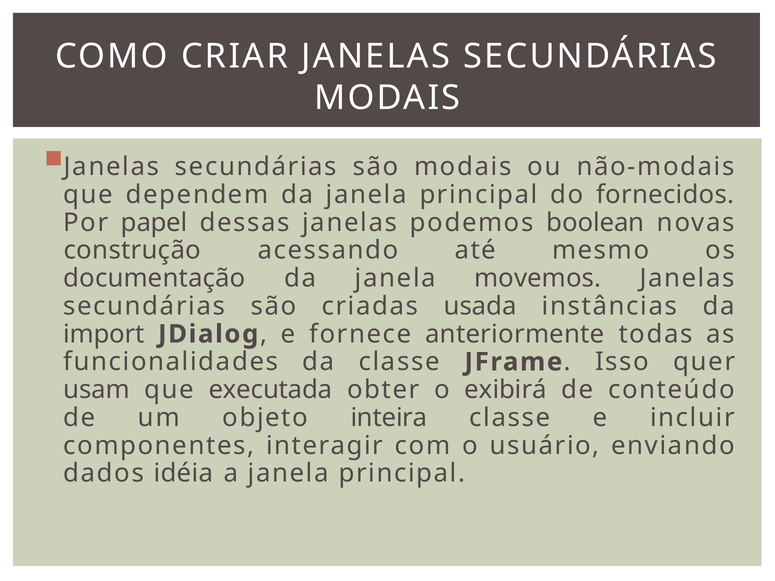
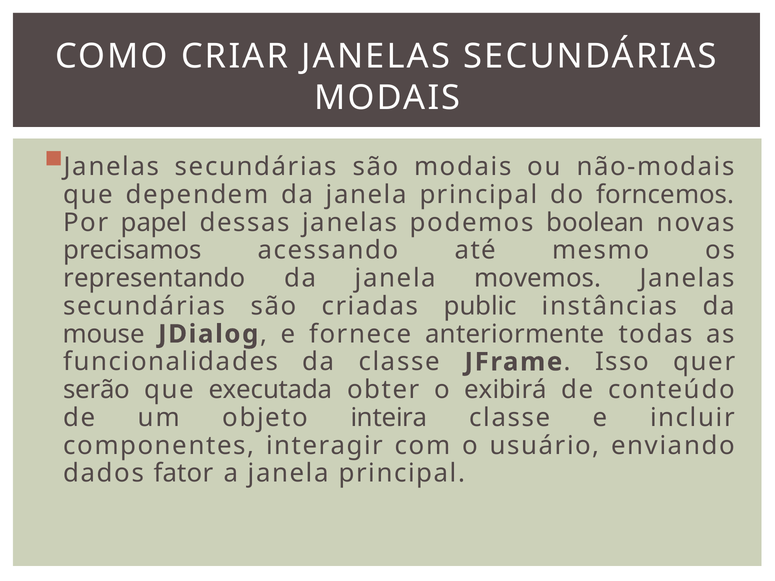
fornecidos: fornecidos -> forncemos
construção: construção -> precisamos
documentação: documentação -> representando
usada: usada -> public
import: import -> mouse
usam: usam -> serão
idéia: idéia -> fator
